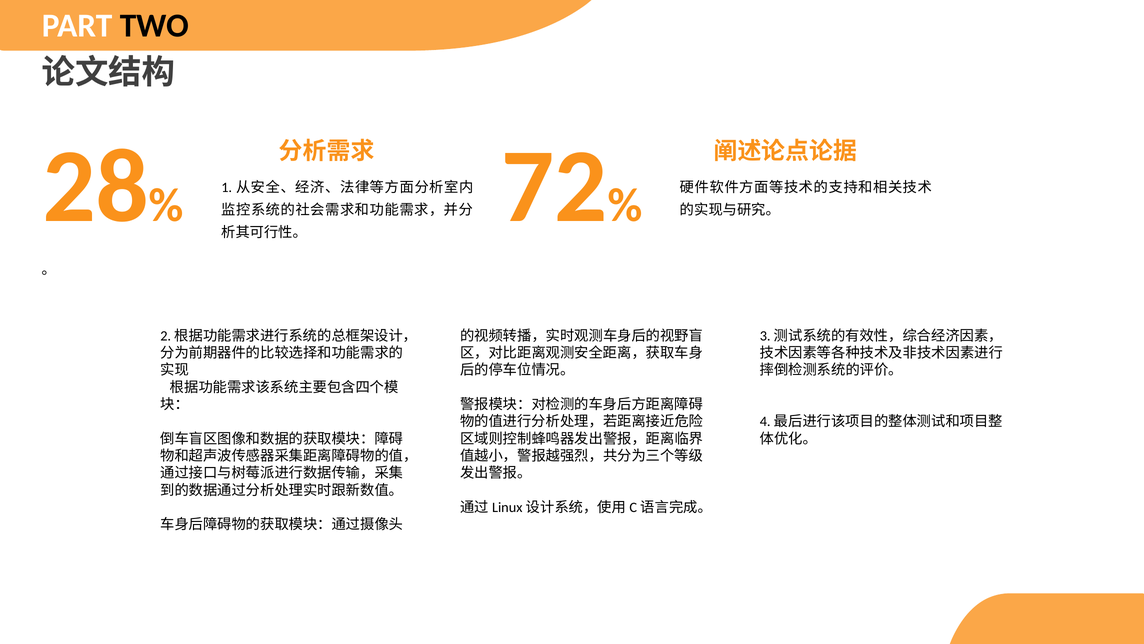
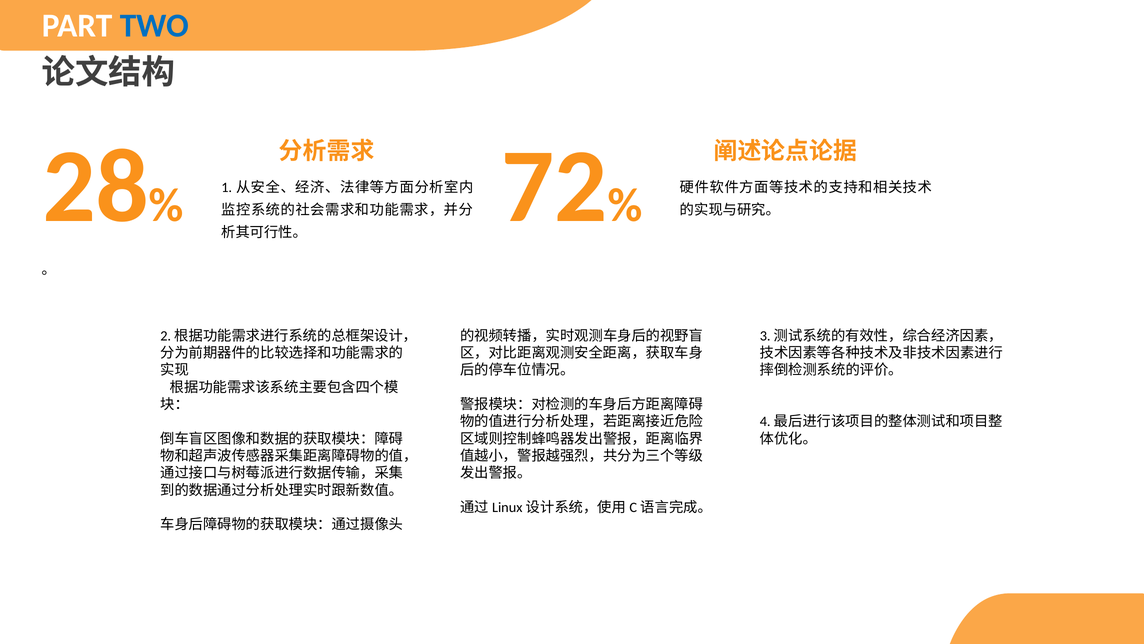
TWO colour: black -> blue
